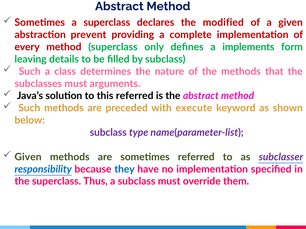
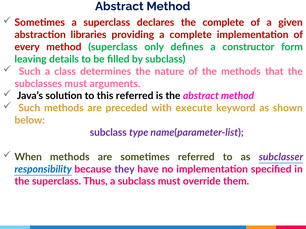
the modified: modified -> complete
prevent: prevent -> libraries
implements: implements -> constructor
Given at (28, 157): Given -> When
they colour: blue -> purple
